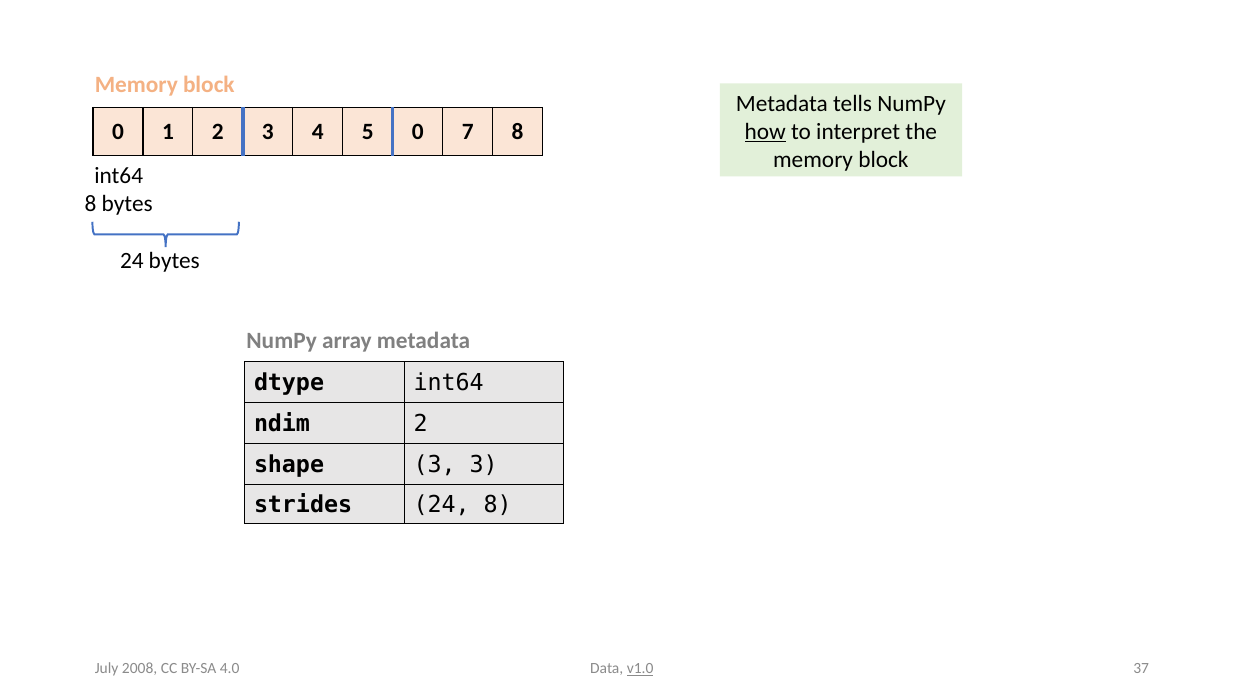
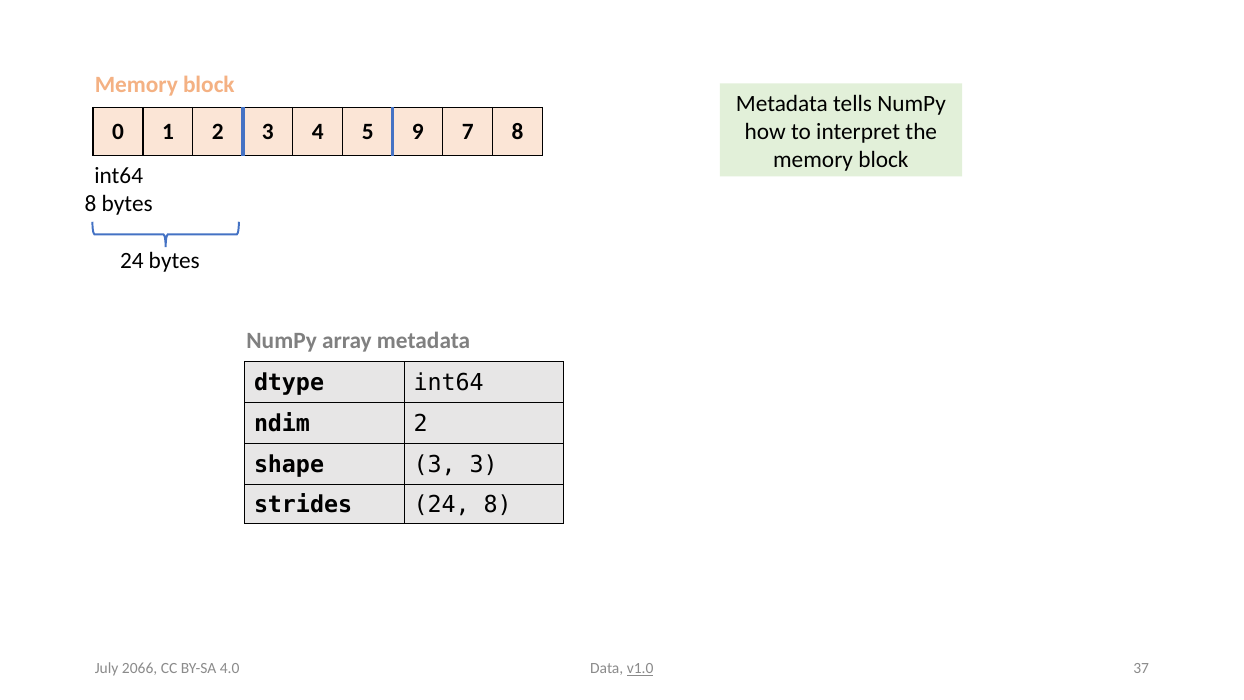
how underline: present -> none
5 0: 0 -> 9
2008: 2008 -> 2066
